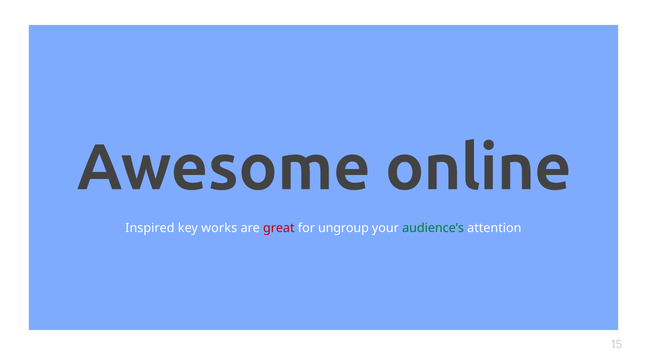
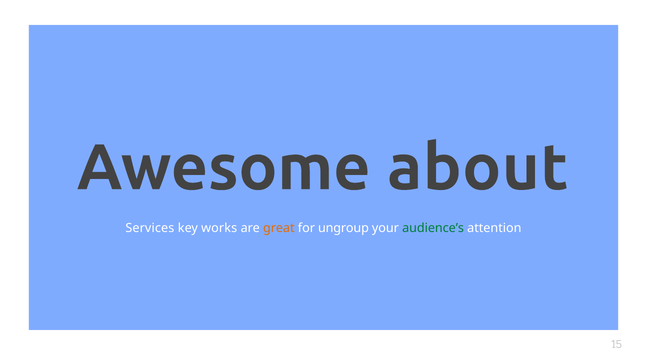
online: online -> about
Inspired: Inspired -> Services
great colour: red -> orange
